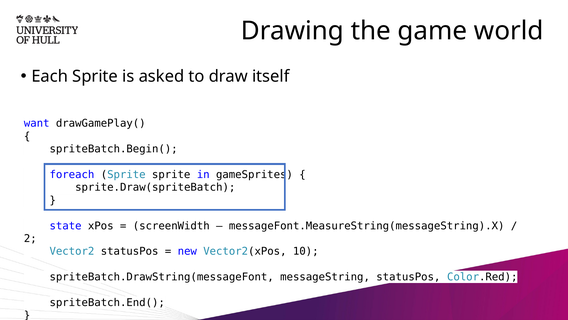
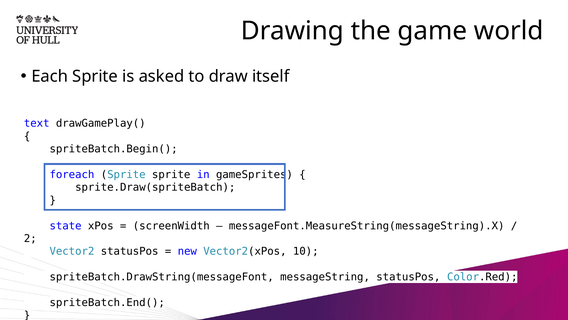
want: want -> text
